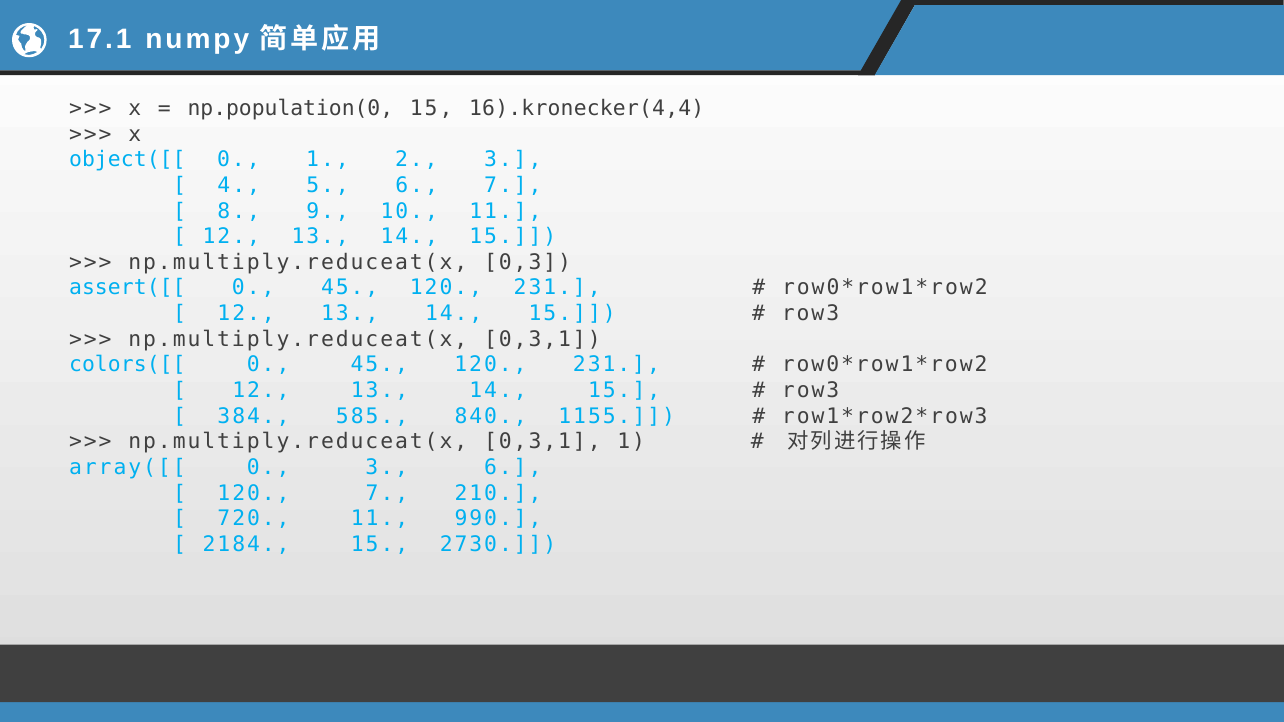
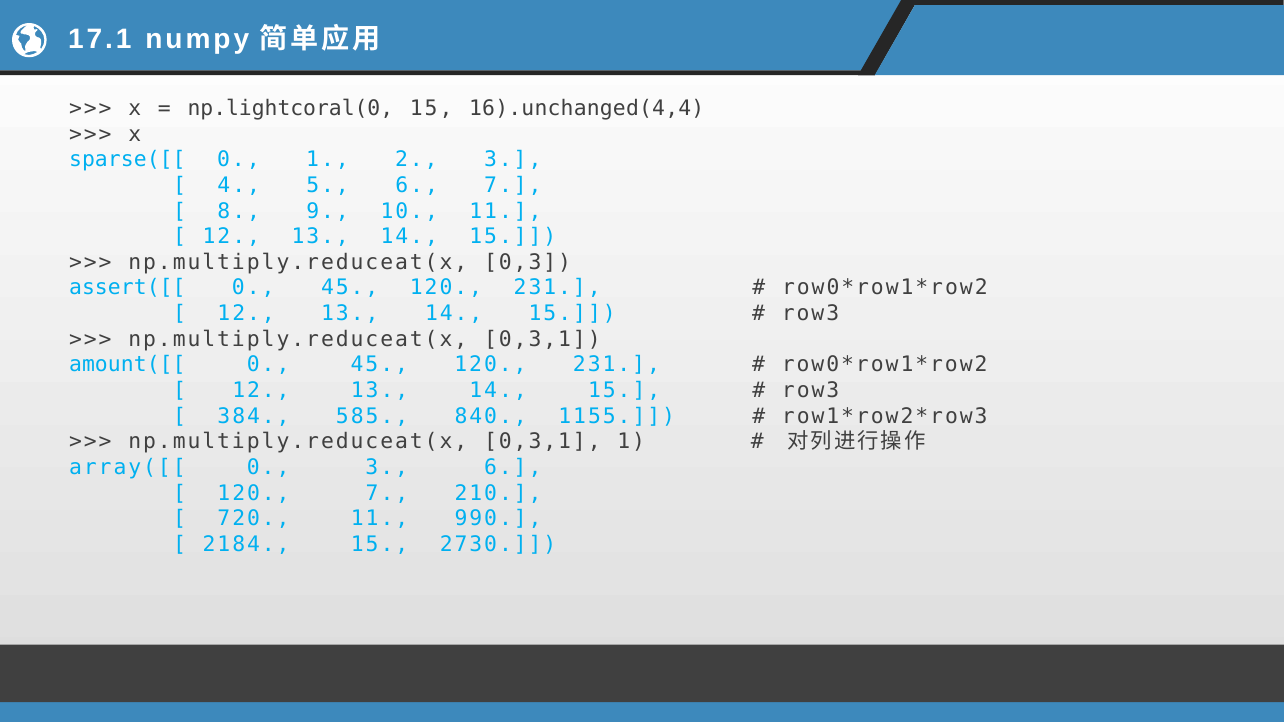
np.population(0: np.population(0 -> np.lightcoral(0
16).kronecker(4,4: 16).kronecker(4,4 -> 16).unchanged(4,4
object([[: object([[ -> sparse([[
colors([[: colors([[ -> amount([[
